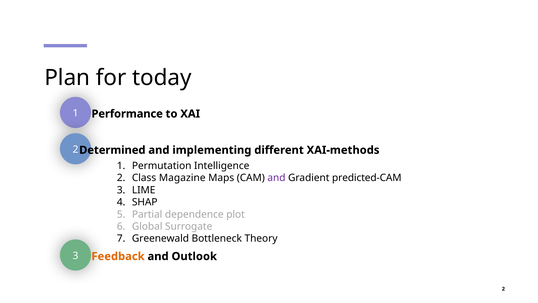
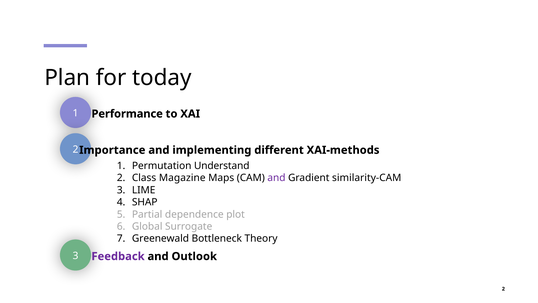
Determined: Determined -> Importance
Intelligence: Intelligence -> Understand
predicted-CAM: predicted-CAM -> similarity-CAM
Feedback colour: orange -> purple
